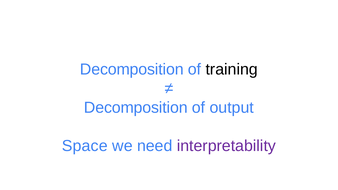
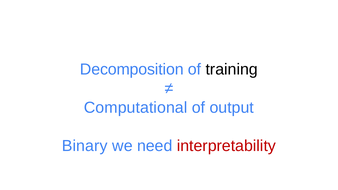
Decomposition at (136, 108): Decomposition -> Computational
Space: Space -> Binary
interpretability colour: purple -> red
